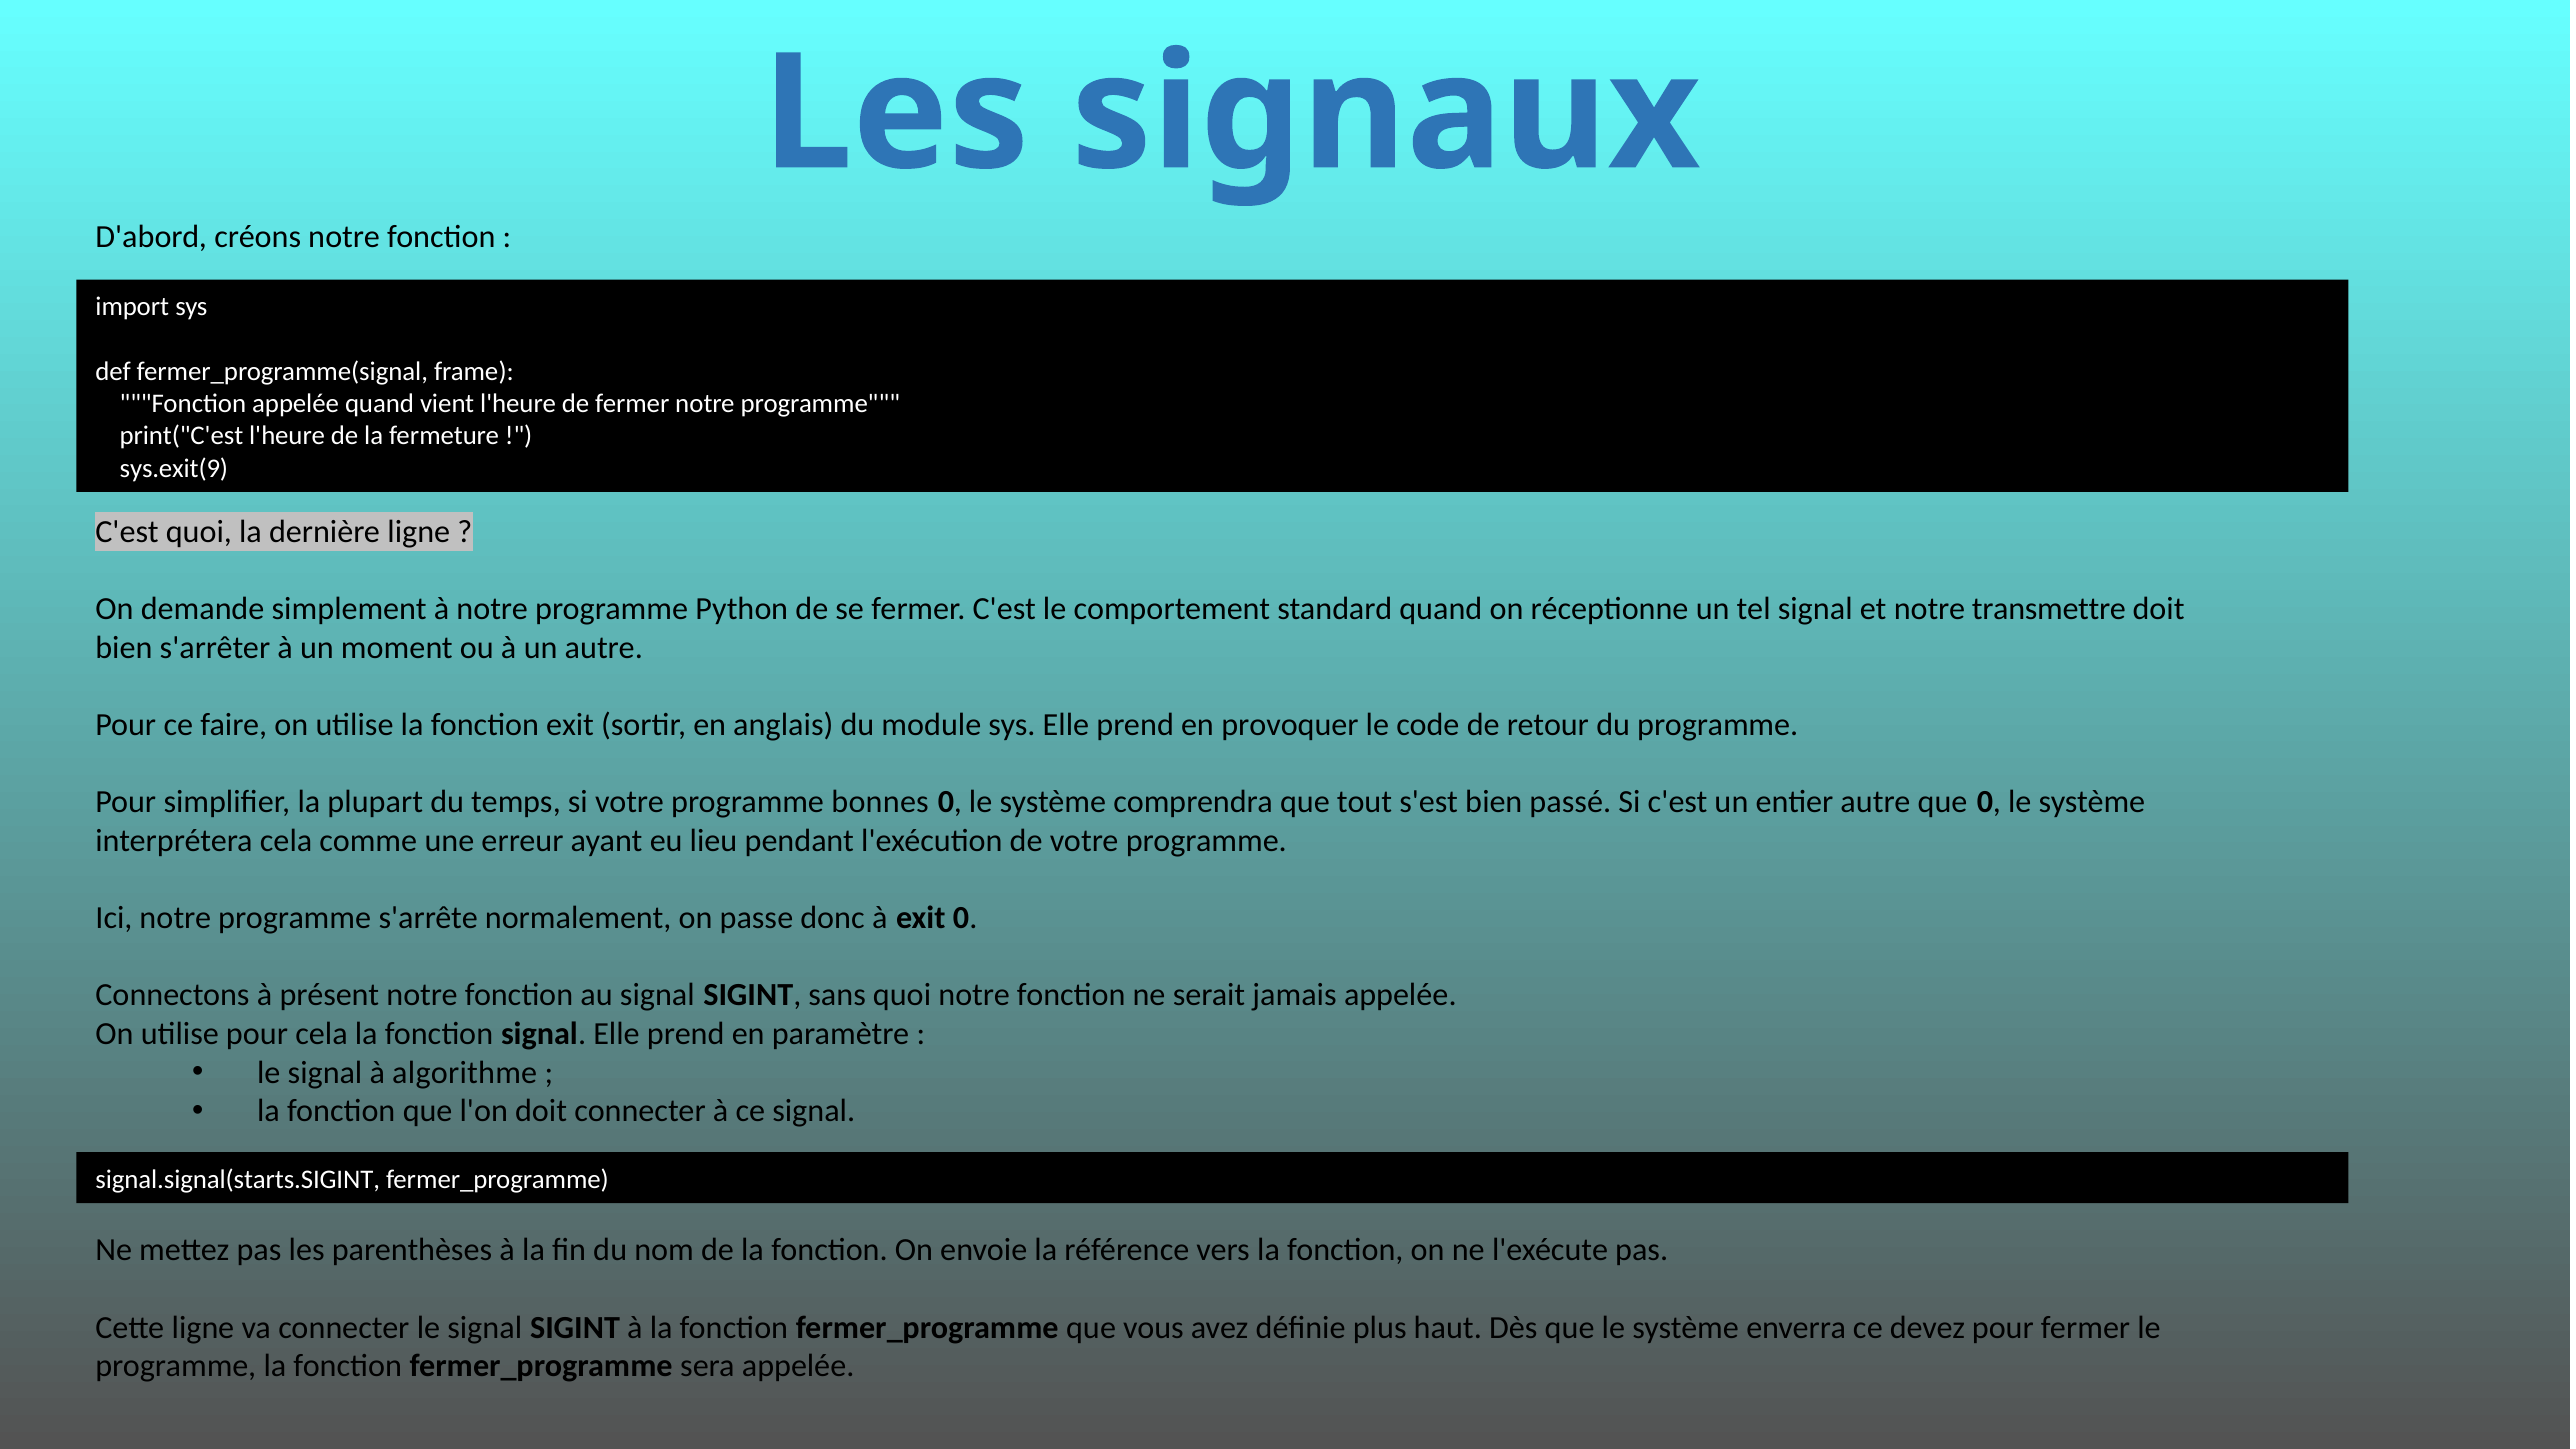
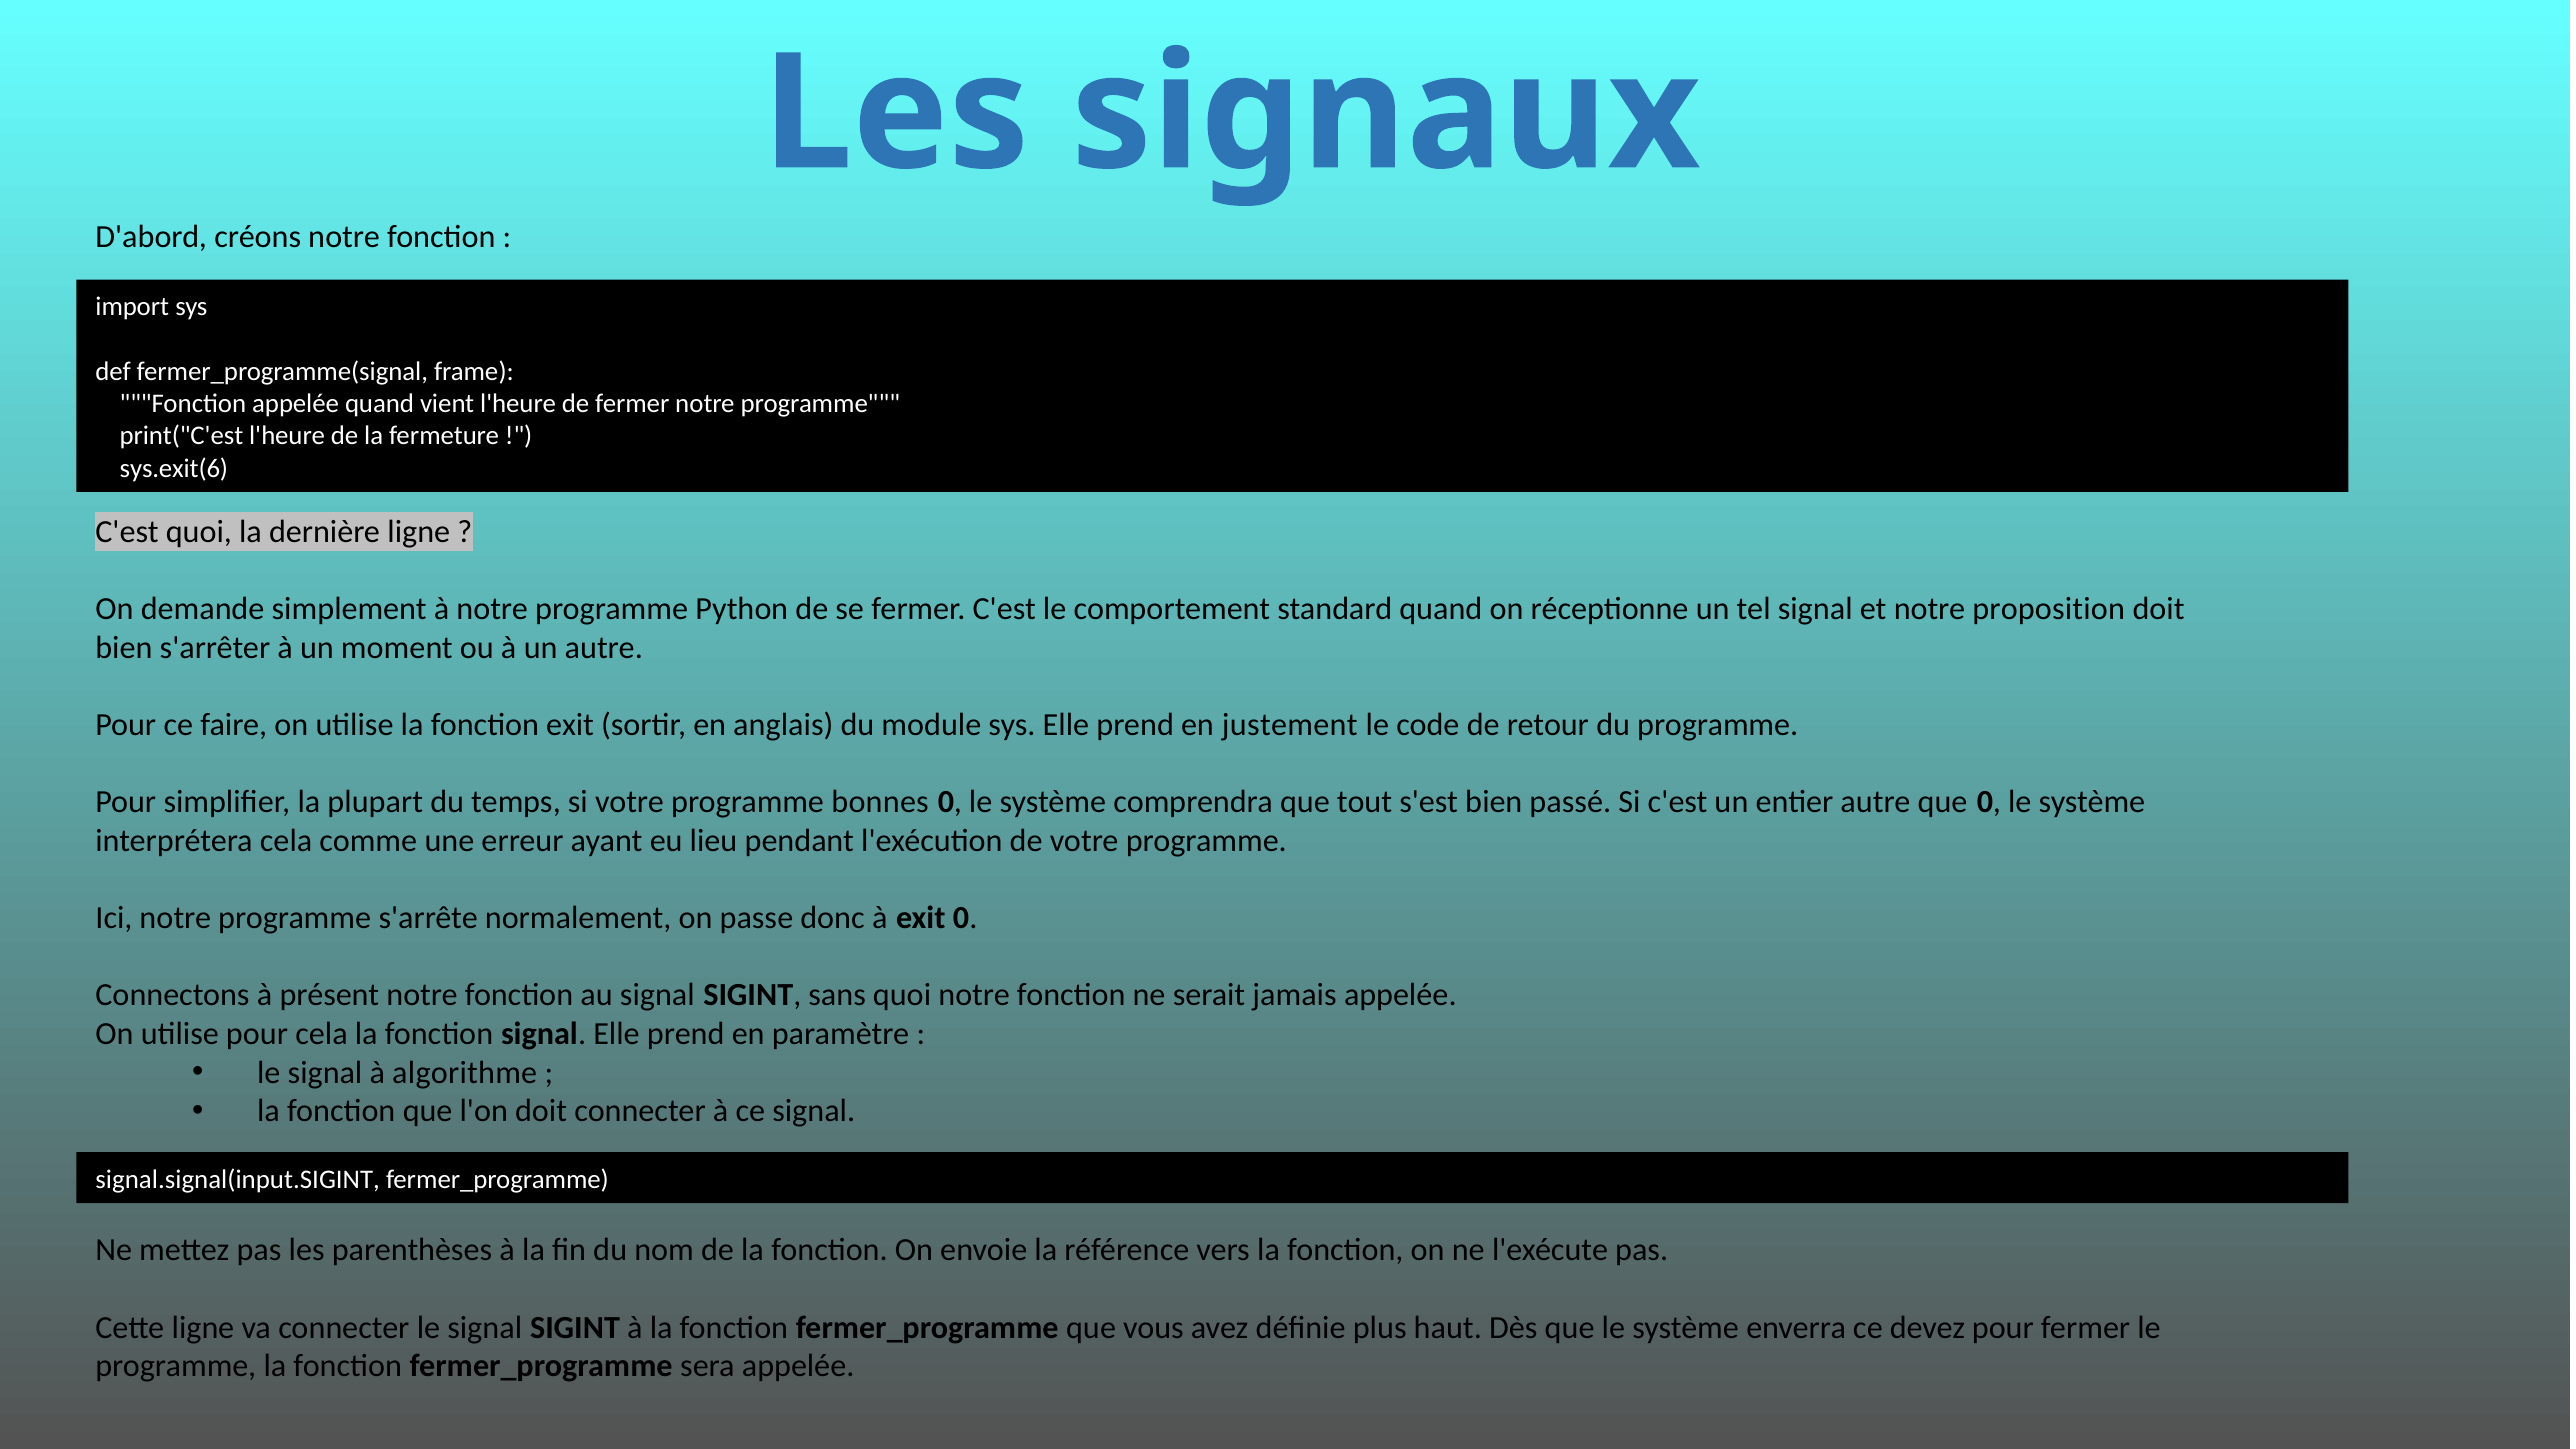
sys.exit(9: sys.exit(9 -> sys.exit(6
transmettre: transmettre -> proposition
provoquer: provoquer -> justement
signal.signal(starts.SIGINT: signal.signal(starts.SIGINT -> signal.signal(input.SIGINT
